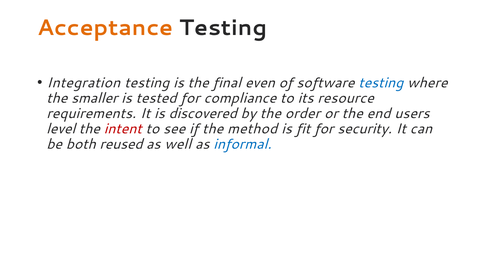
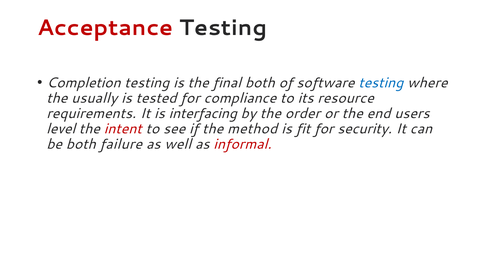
Acceptance colour: orange -> red
Integration: Integration -> Completion
final even: even -> both
smaller: smaller -> usually
discovered: discovered -> interfacing
reused: reused -> failure
informal colour: blue -> red
